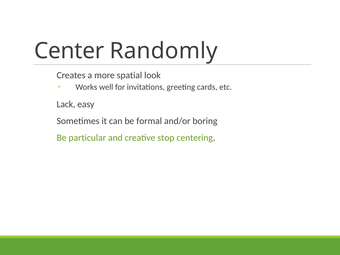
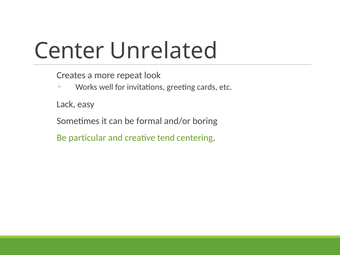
Randomly: Randomly -> Unrelated
spatial: spatial -> repeat
stop: stop -> tend
